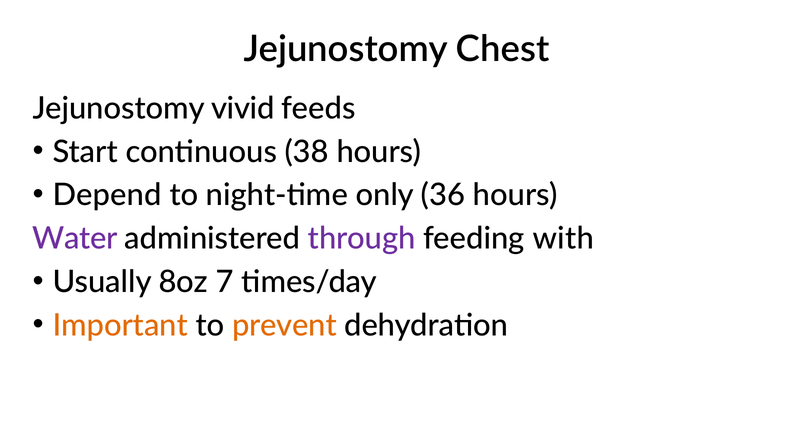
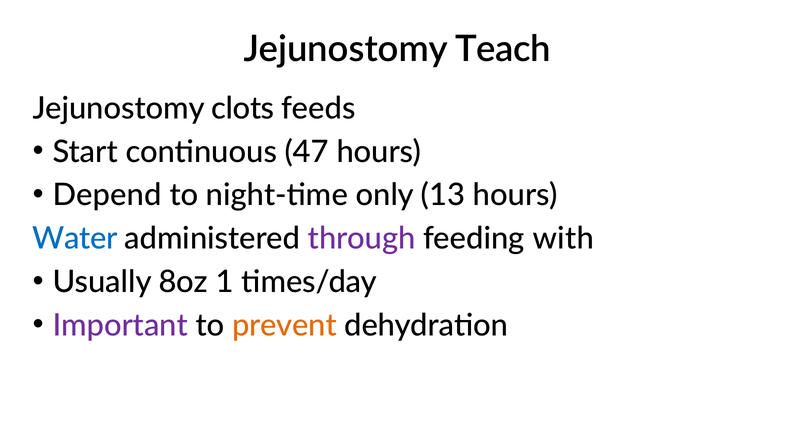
Chest: Chest -> Teach
vivid: vivid -> clots
38: 38 -> 47
36: 36 -> 13
Water colour: purple -> blue
7: 7 -> 1
Important colour: orange -> purple
